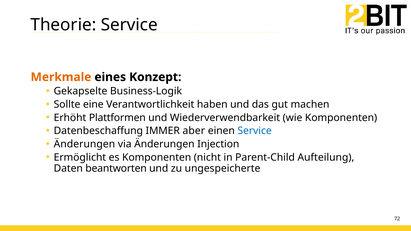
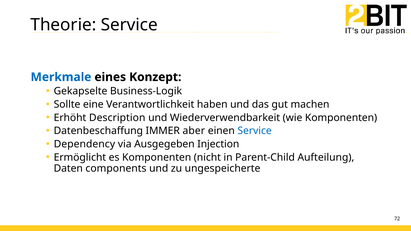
Merkmale colour: orange -> blue
Plattformen: Plattformen -> Description
Änderungen at (84, 144): Änderungen -> Dependency
via Änderungen: Änderungen -> Ausgegeben
beantworten: beantworten -> components
